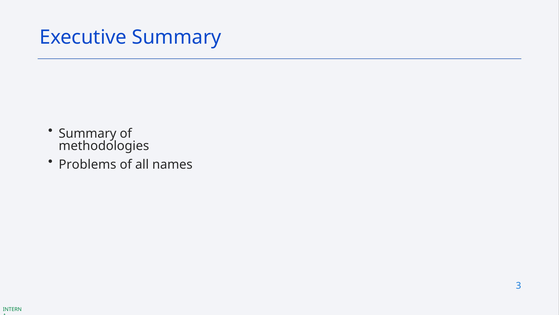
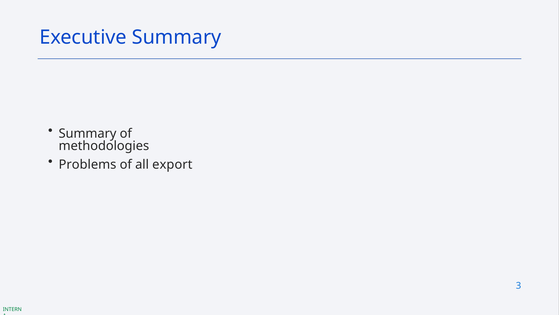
names: names -> export
